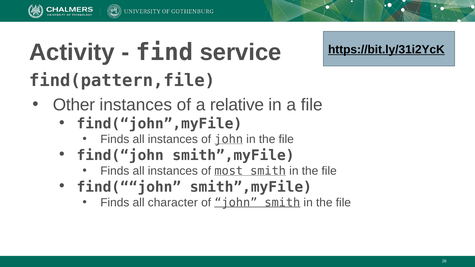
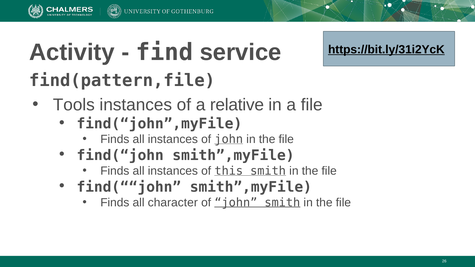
Other: Other -> Tools
most: most -> this
